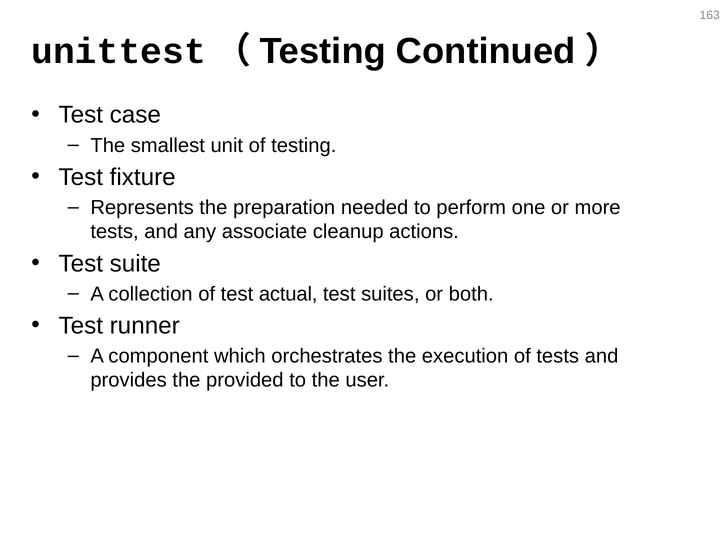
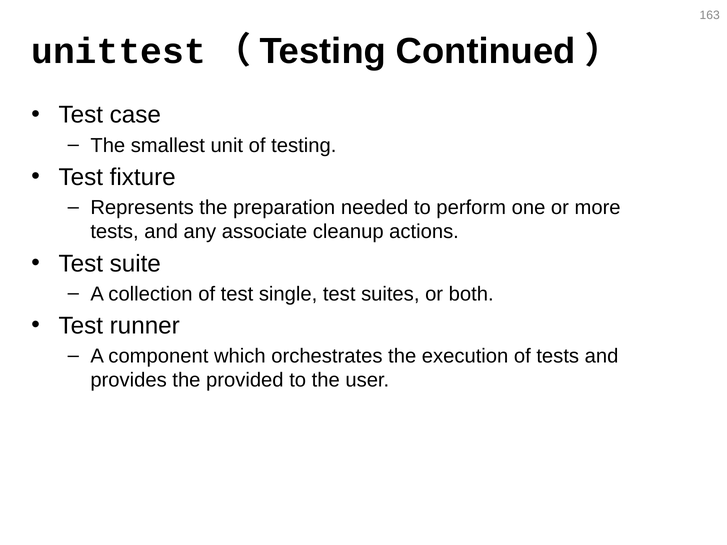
actual: actual -> single
